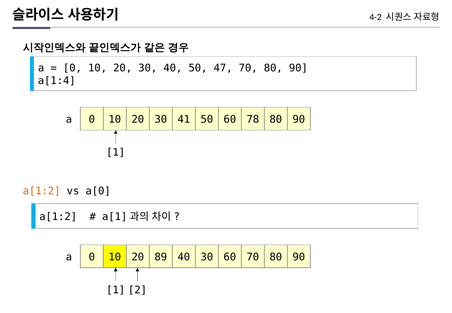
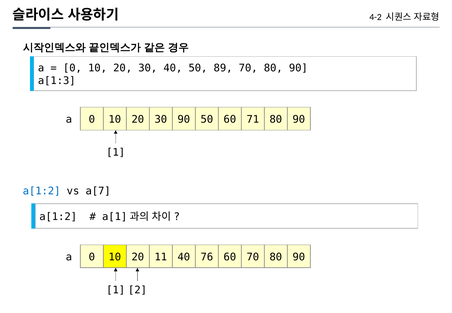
47: 47 -> 89
a[1:4: a[1:4 -> a[1:3
30 41: 41 -> 90
78: 78 -> 71
a[1:2 at (42, 191) colour: orange -> blue
a[0: a[0 -> a[7
89: 89 -> 11
40 30: 30 -> 76
